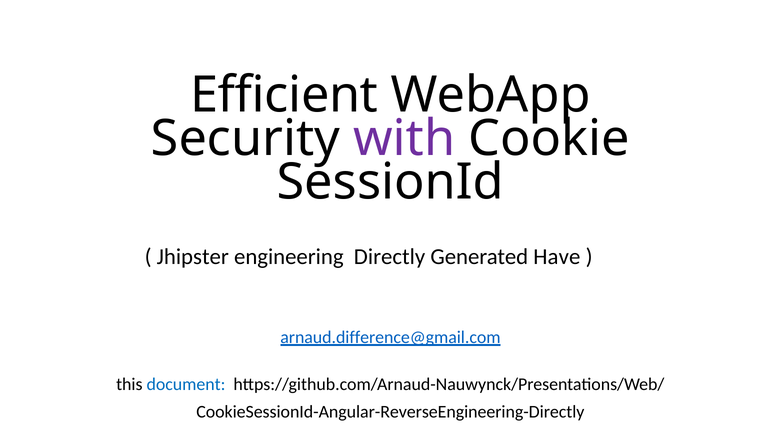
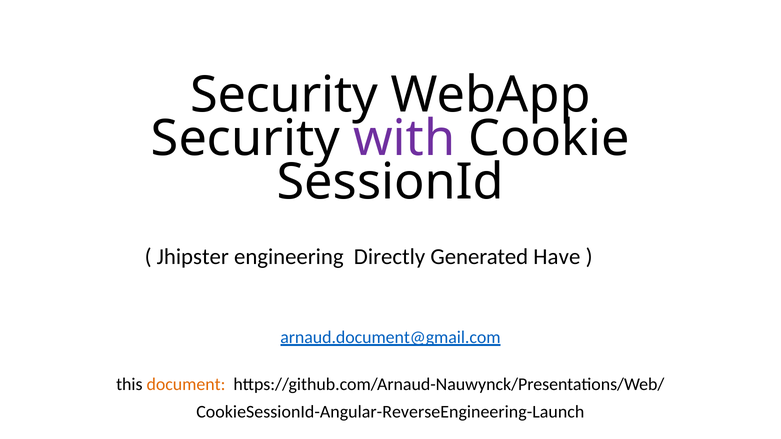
Efficient at (284, 95): Efficient -> Security
arnaud.difference@gmail.com: arnaud.difference@gmail.com -> arnaud.document@gmail.com
document colour: blue -> orange
CookieSessionId-Angular-ReverseEngineering-Directly: CookieSessionId-Angular-ReverseEngineering-Directly -> CookieSessionId-Angular-ReverseEngineering-Launch
